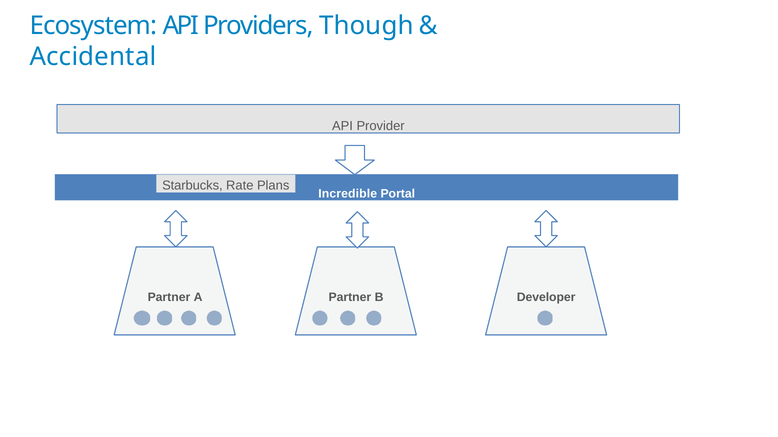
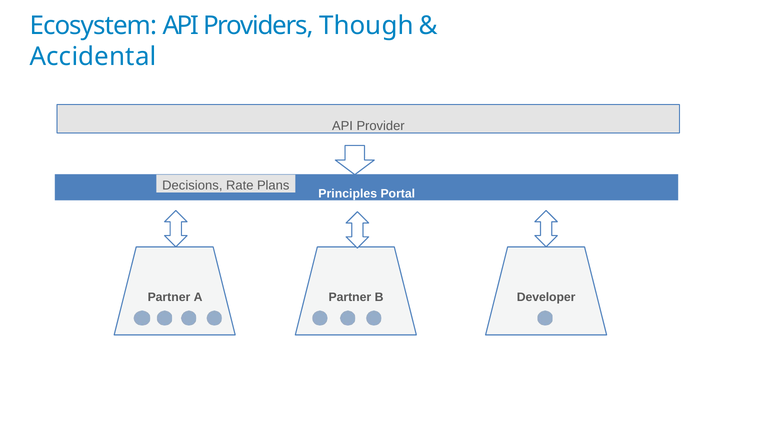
Starbucks: Starbucks -> Decisions
Incredible: Incredible -> Principles
